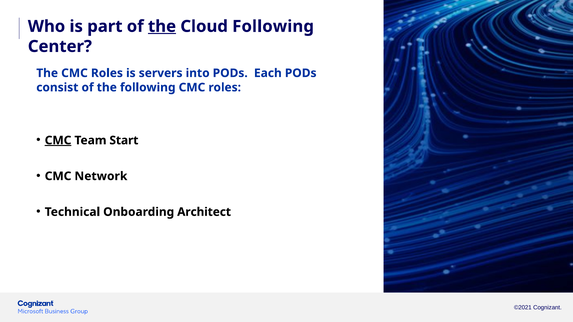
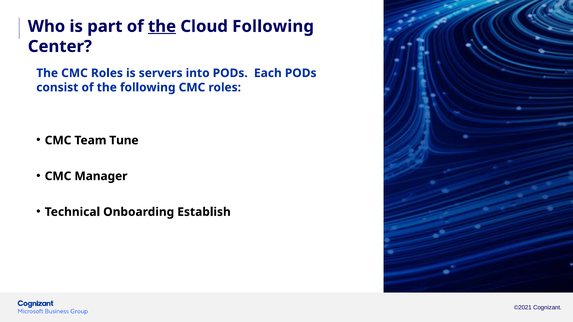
CMC at (58, 141) underline: present -> none
Start: Start -> Tune
Network: Network -> Manager
Architect: Architect -> Establish
